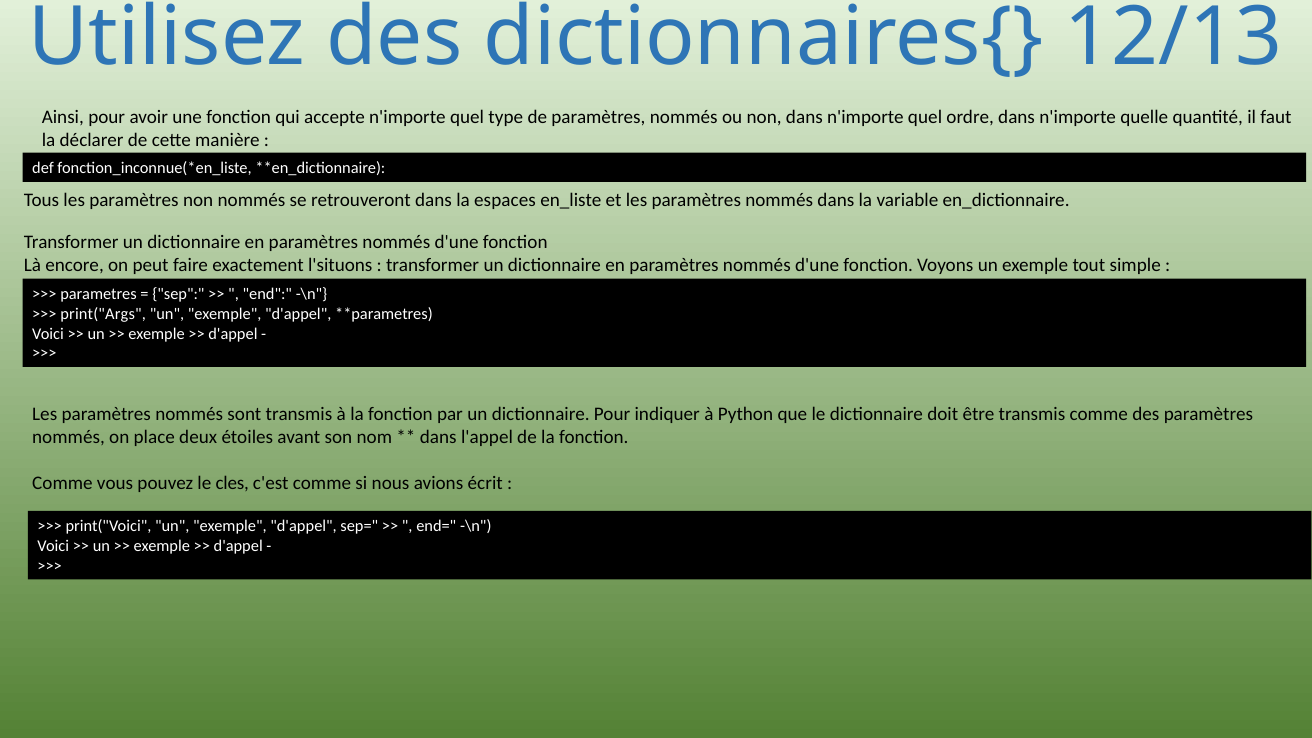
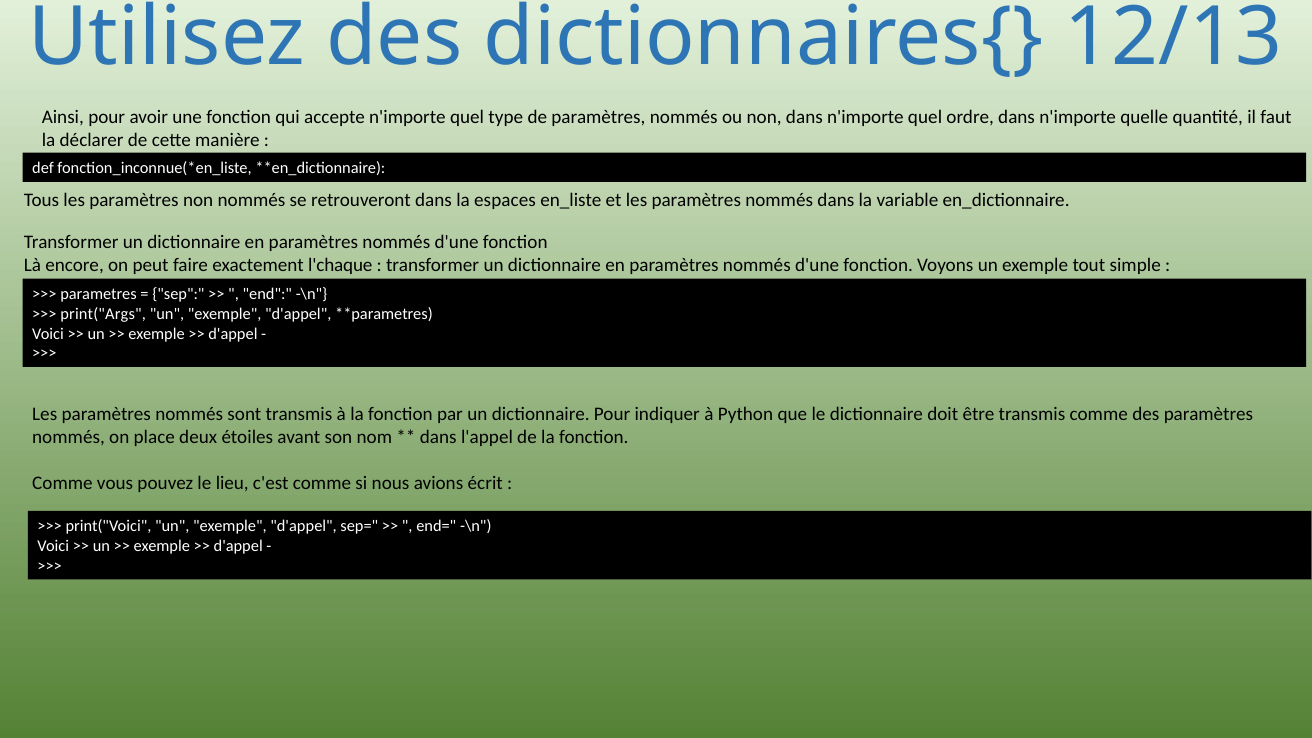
l'situons: l'situons -> l'chaque
cles: cles -> lieu
